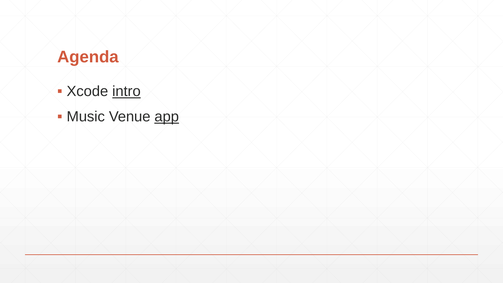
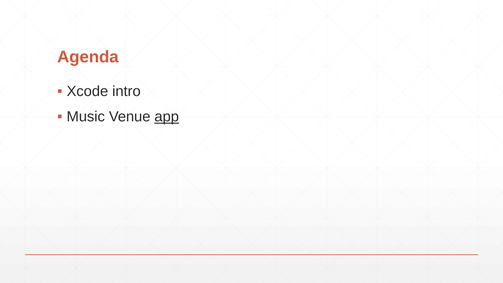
intro underline: present -> none
